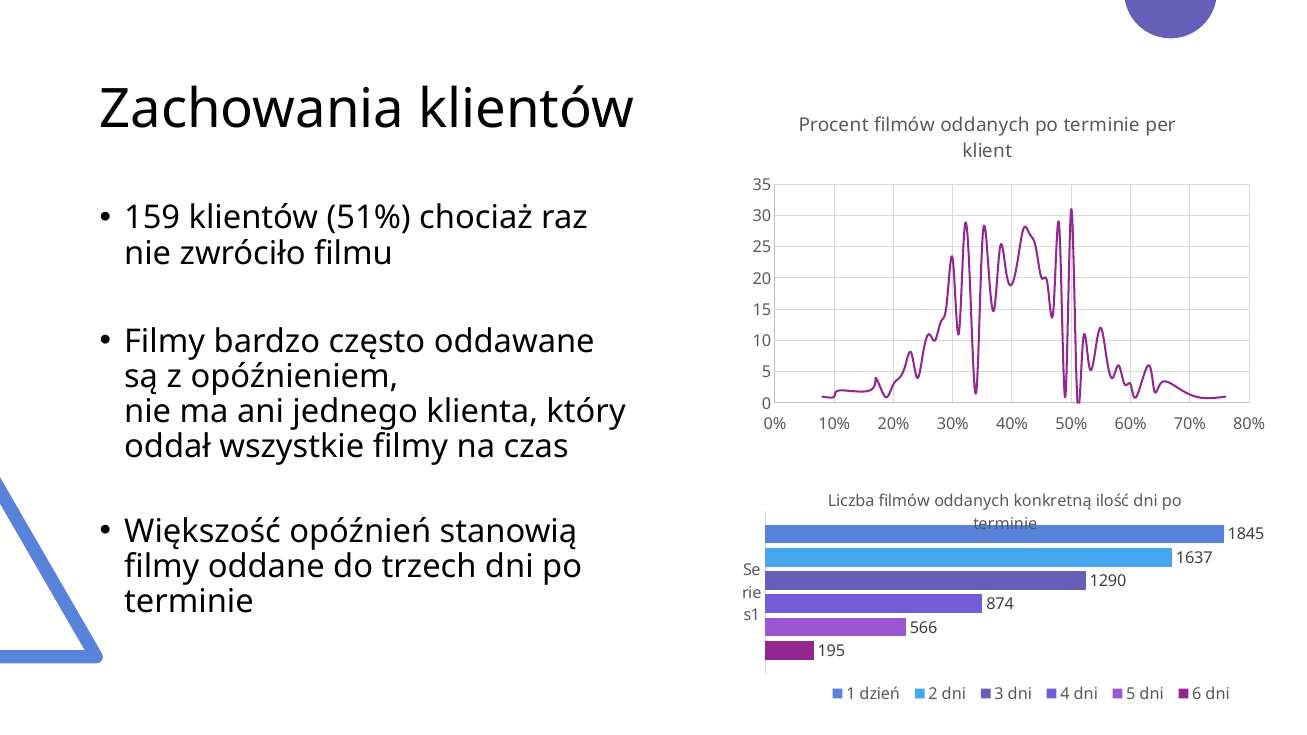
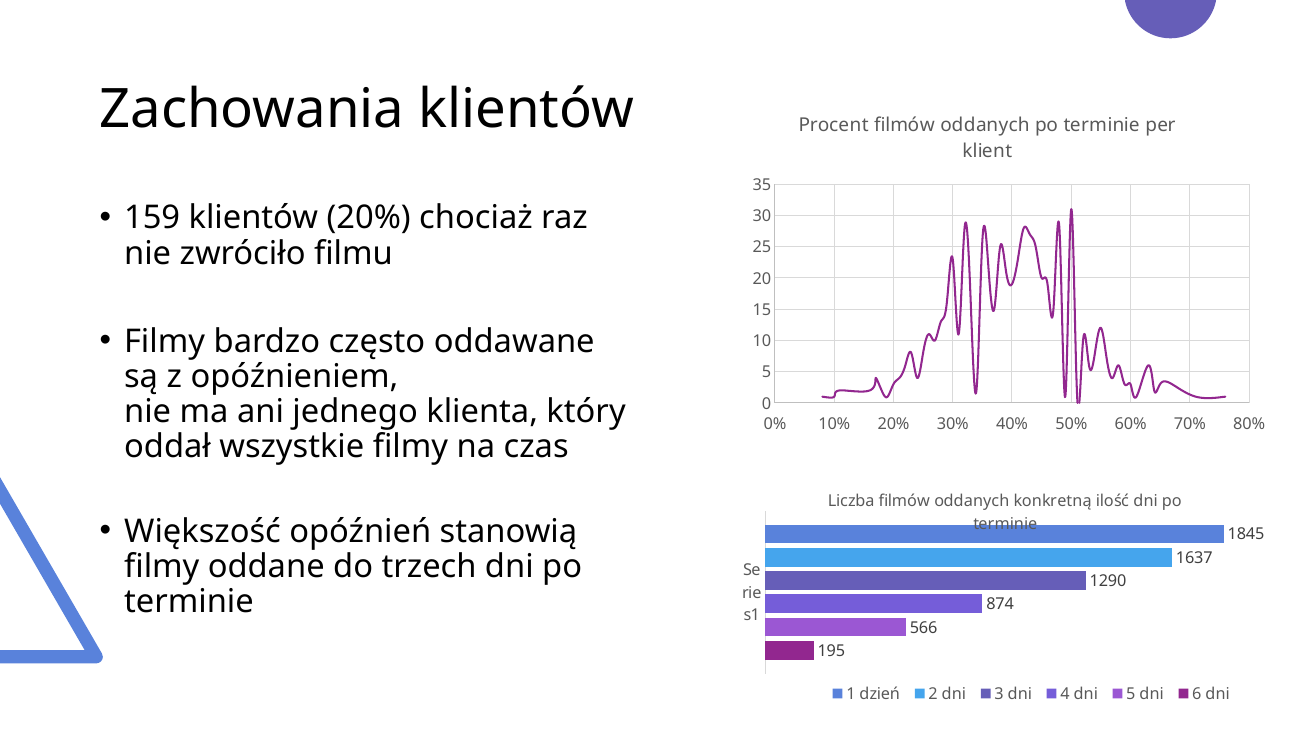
klientów 51%: 51% -> 20%
